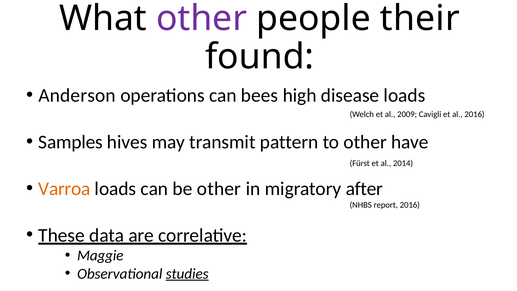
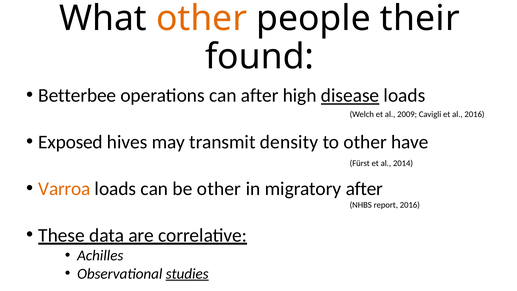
other at (202, 18) colour: purple -> orange
Anderson: Anderson -> Betterbee
can bees: bees -> after
disease underline: none -> present
Samples: Samples -> Exposed
pattern: pattern -> density
Maggie: Maggie -> Achilles
